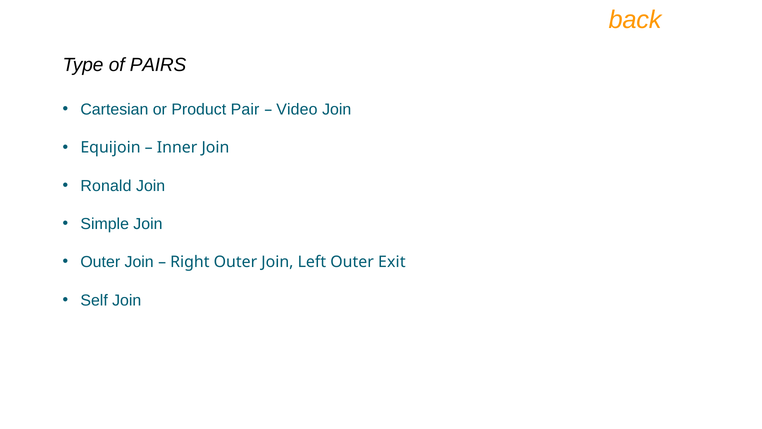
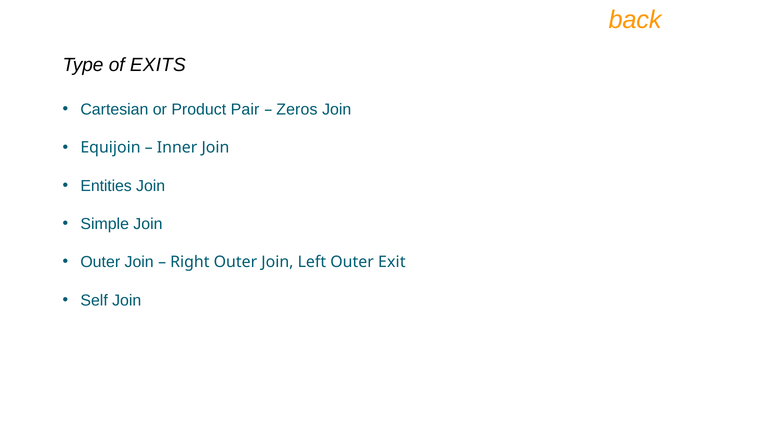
PAIRS: PAIRS -> EXITS
Video: Video -> Zeros
Ronald: Ronald -> Entities
